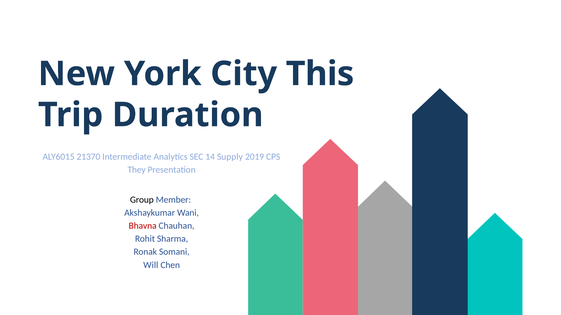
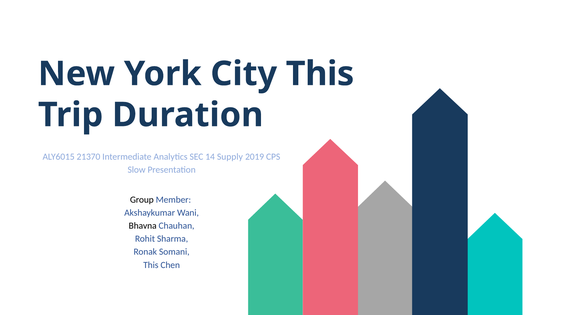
They: They -> Slow
Bhavna colour: red -> black
Will at (151, 265): Will -> This
